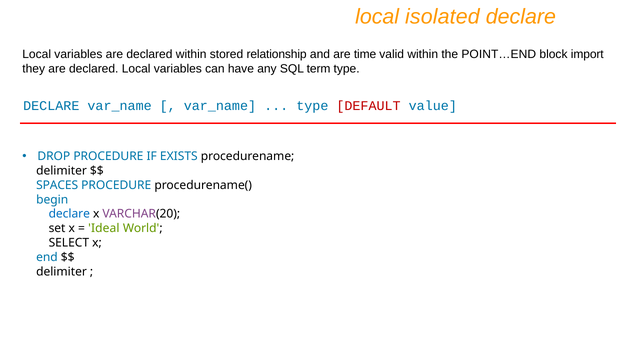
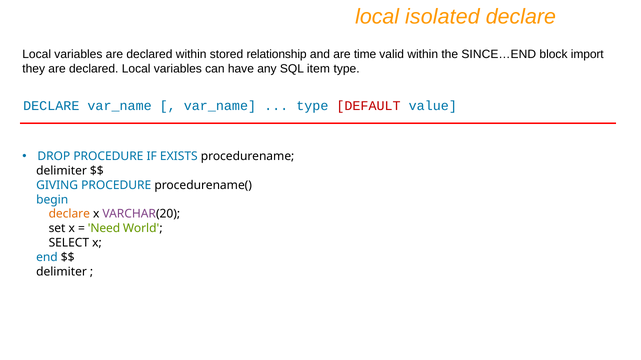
POINT…END: POINT…END -> SINCE…END
term: term -> item
SPACES: SPACES -> GIVING
declare at (69, 214) colour: blue -> orange
Ideal: Ideal -> Need
